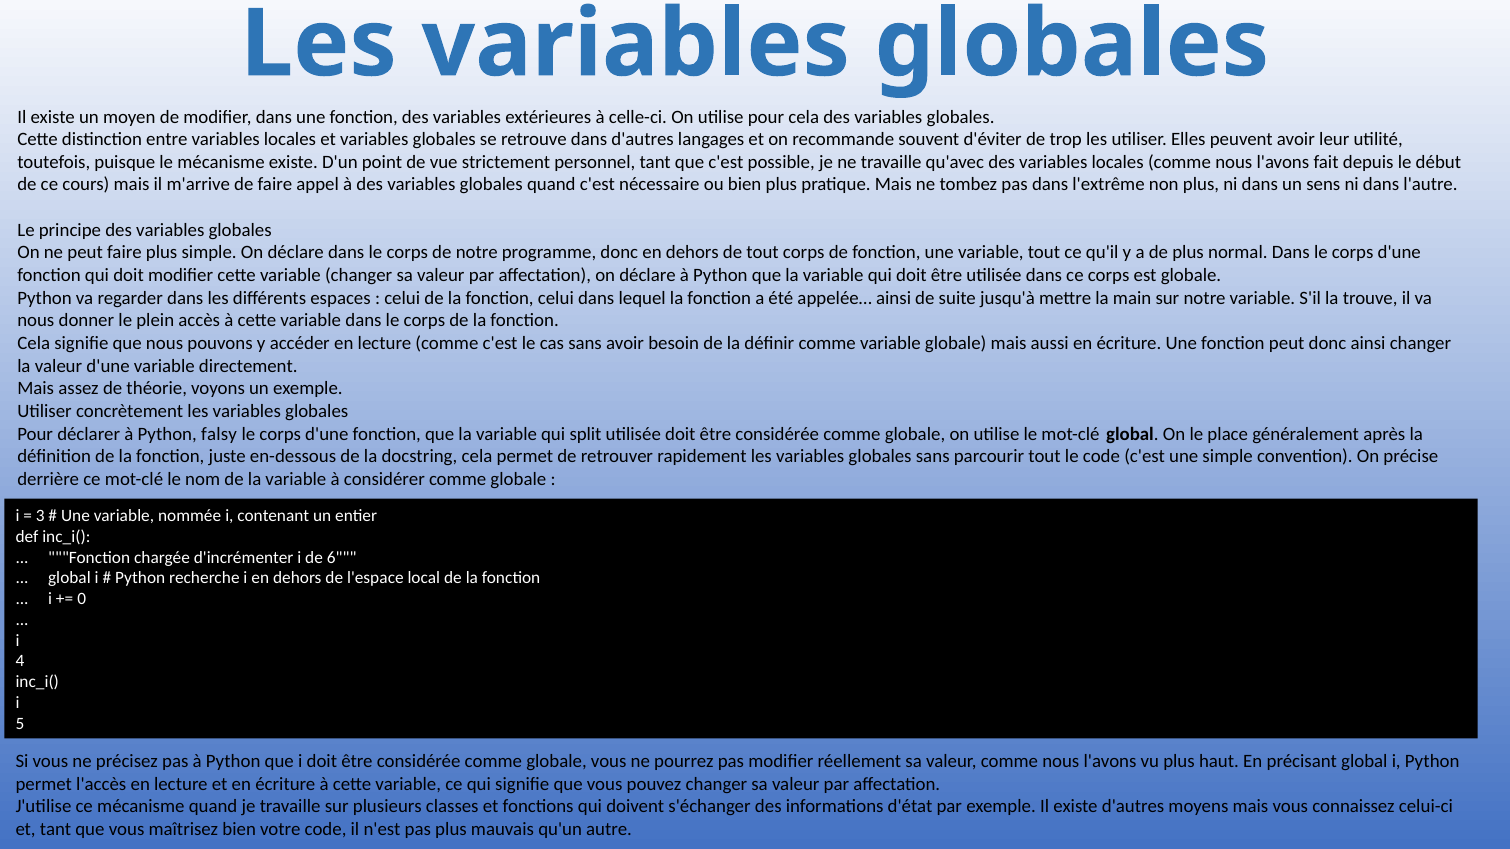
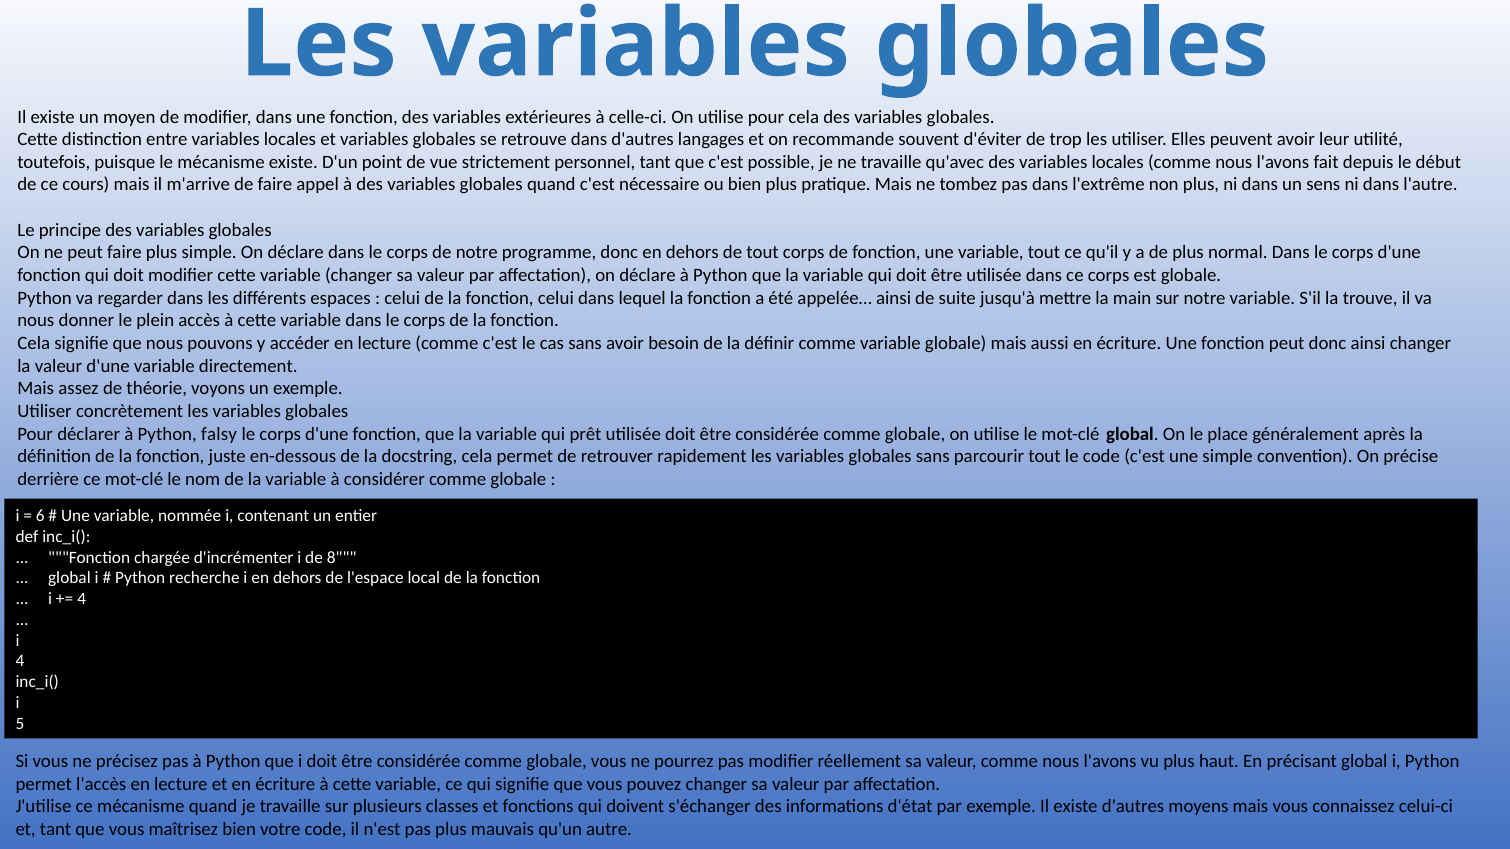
split: split -> prêt
3: 3 -> 6
6: 6 -> 8
0 at (82, 599): 0 -> 4
